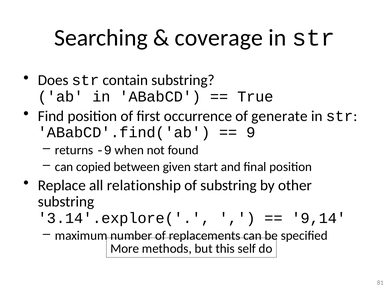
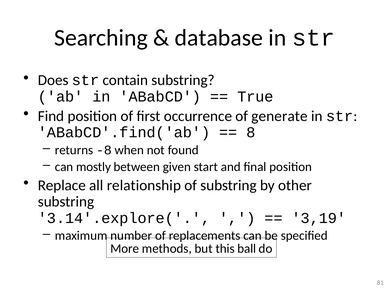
coverage: coverage -> database
9: 9 -> 8
-9: -9 -> -8
copied: copied -> mostly
9,14: 9,14 -> 3,19
self: self -> ball
